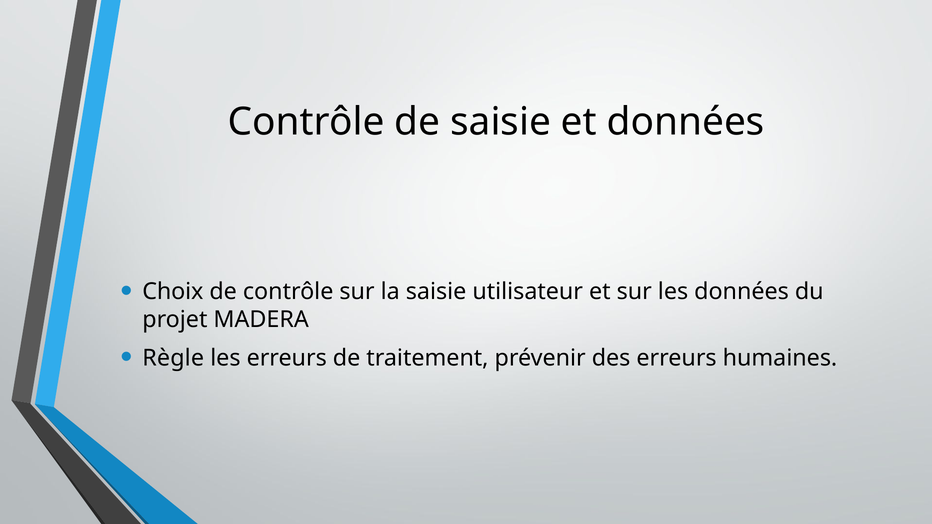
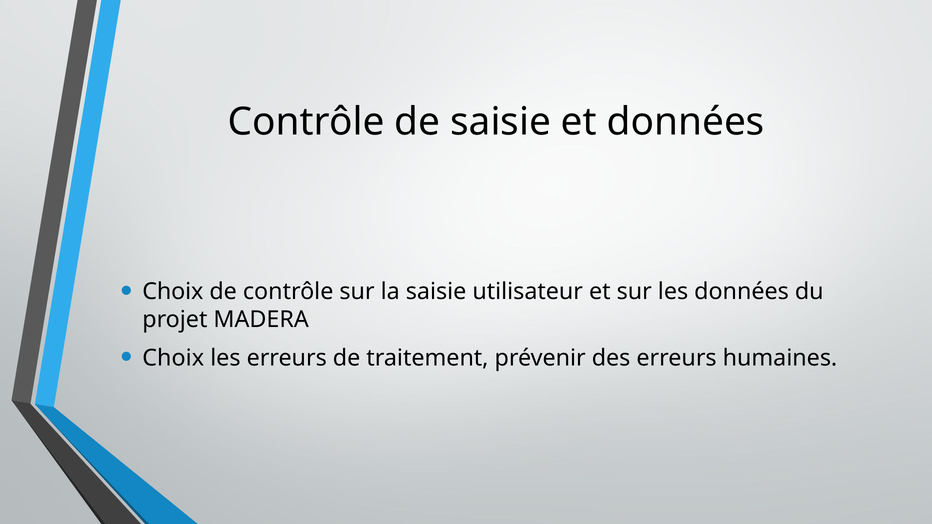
Règle at (173, 358): Règle -> Choix
